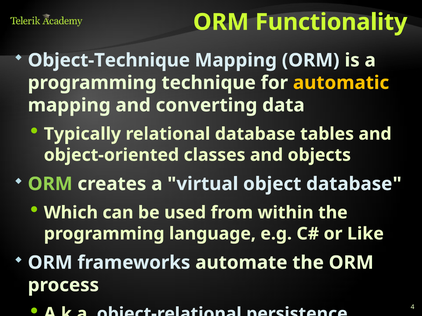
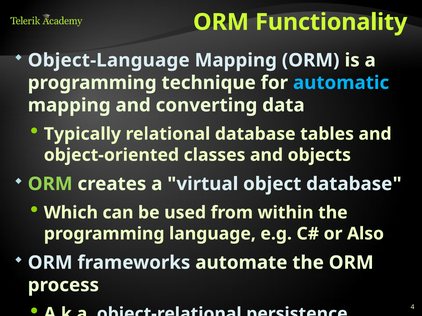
Object-Technique: Object-Technique -> Object-Language
automatic colour: yellow -> light blue
Like: Like -> Also
